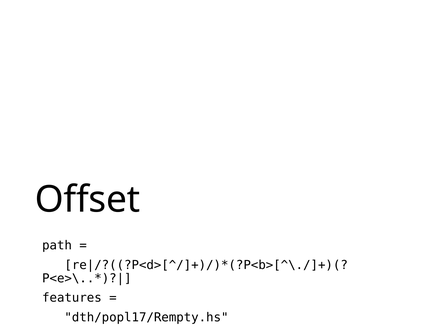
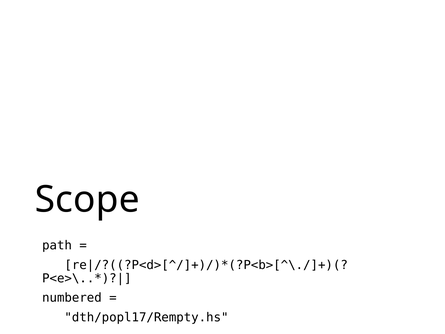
Offset: Offset -> Scope
features: features -> numbered
